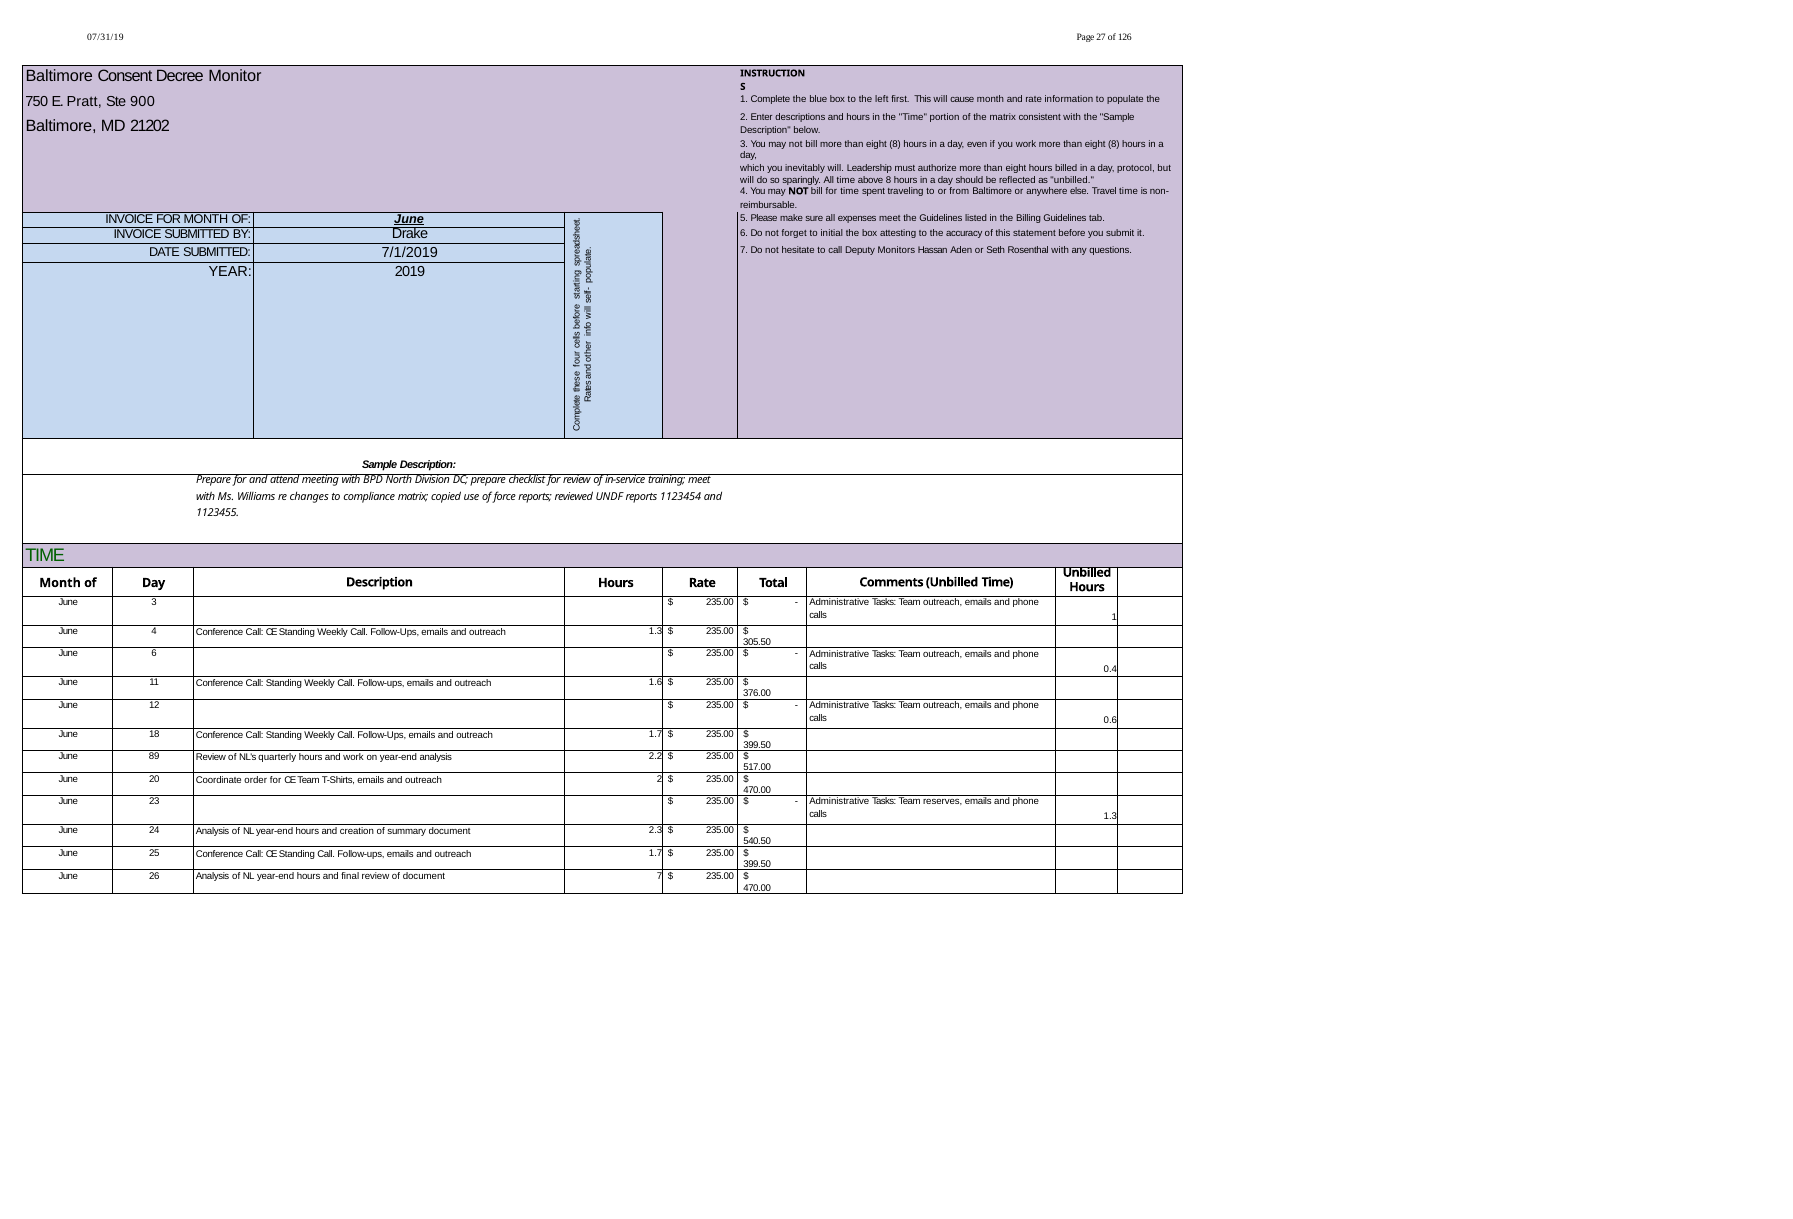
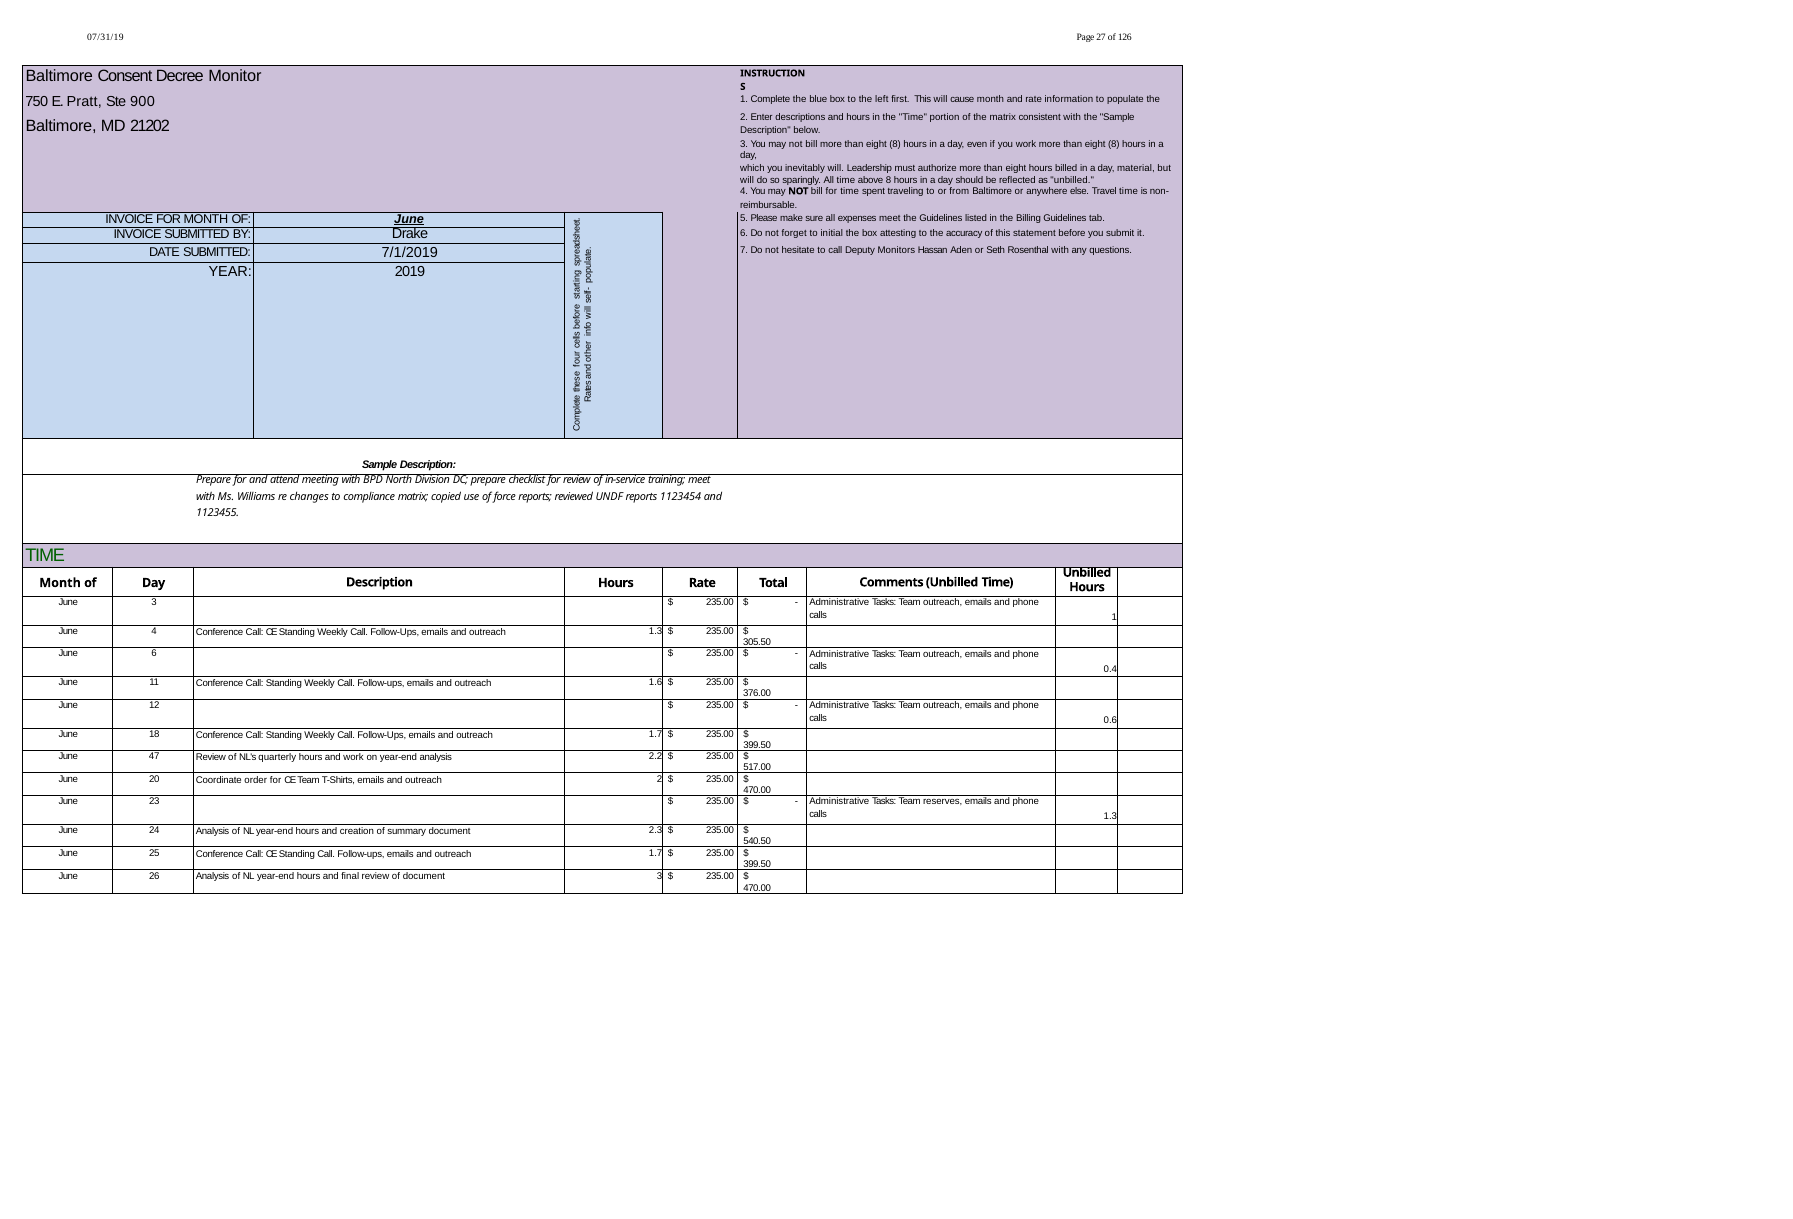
protocol: protocol -> material
89: 89 -> 47
document 7: 7 -> 3
